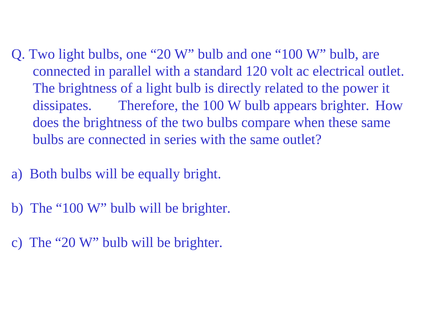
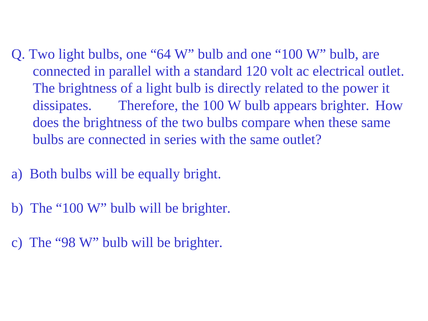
one 20: 20 -> 64
The 20: 20 -> 98
